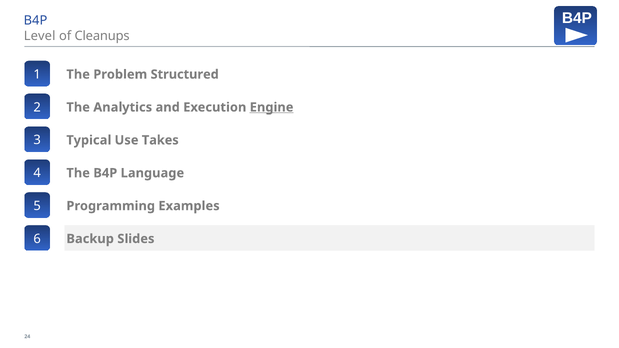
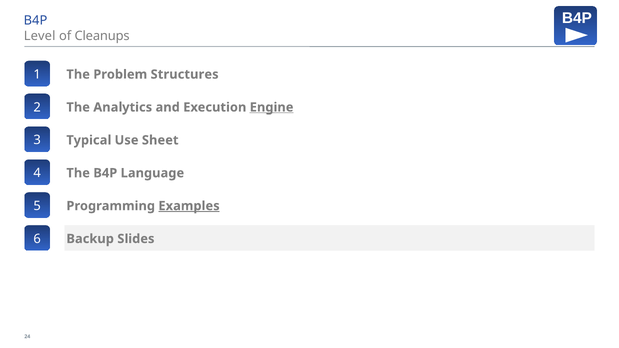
Structured: Structured -> Structures
Takes: Takes -> Sheet
Examples underline: none -> present
